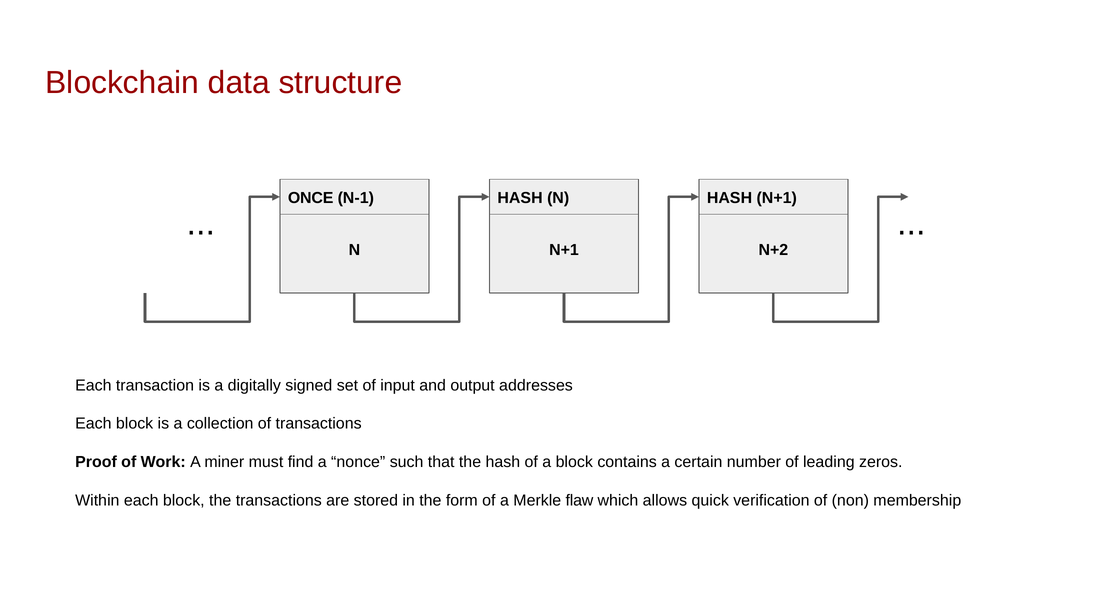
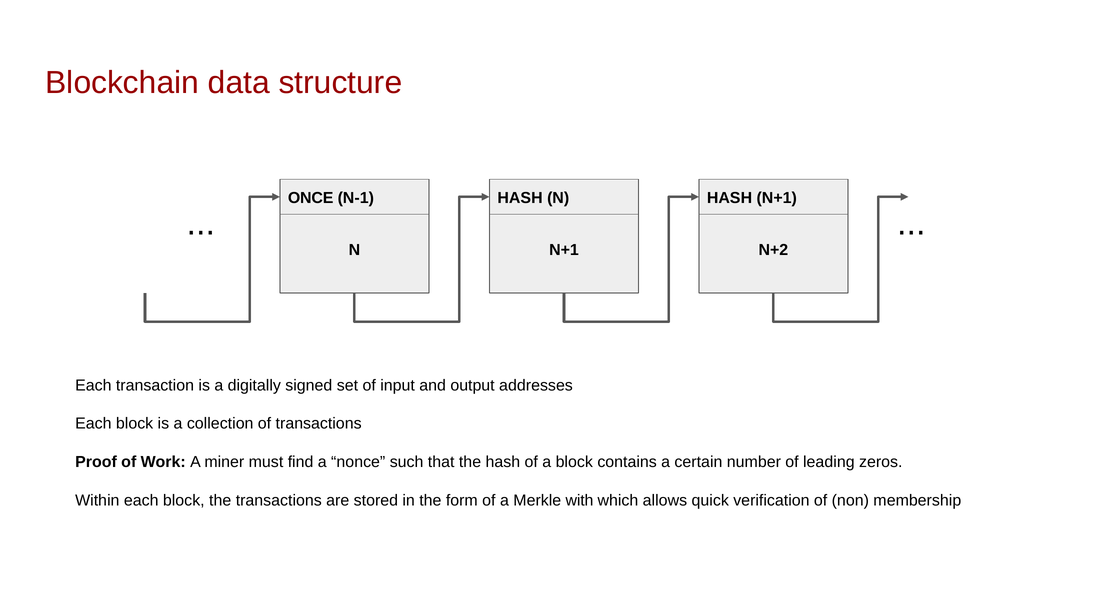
flaw: flaw -> with
